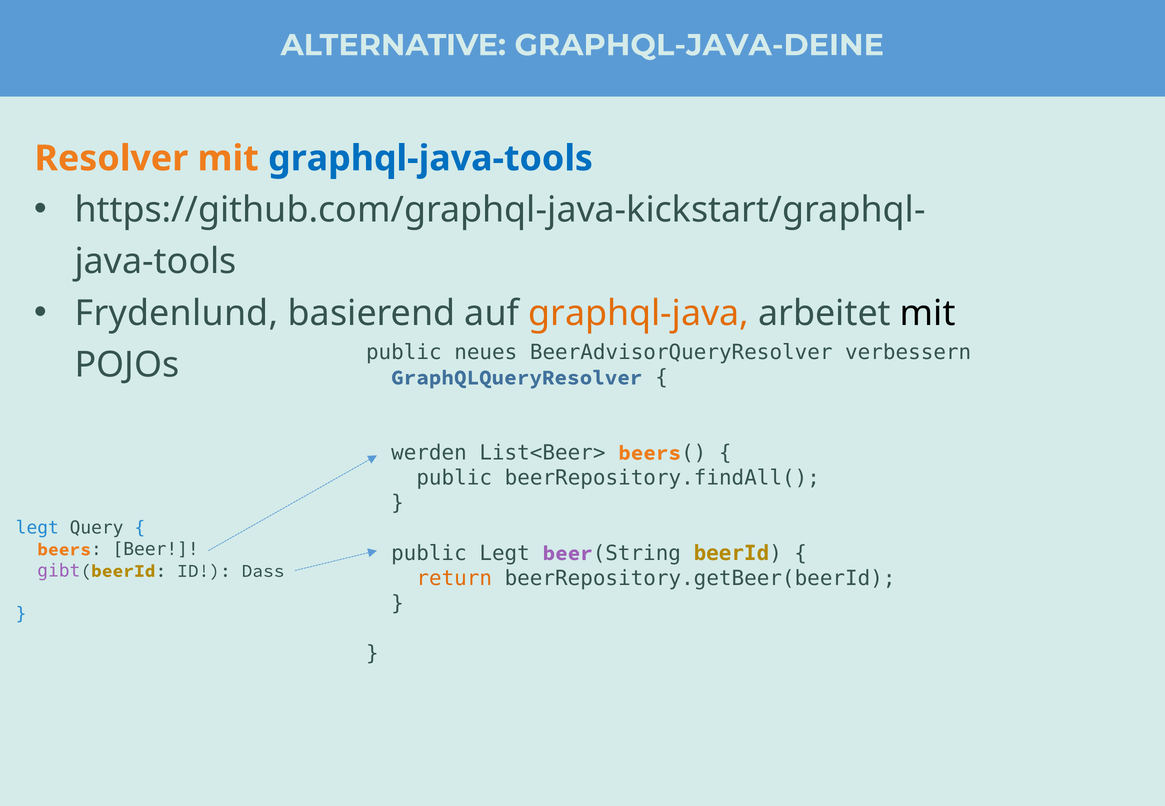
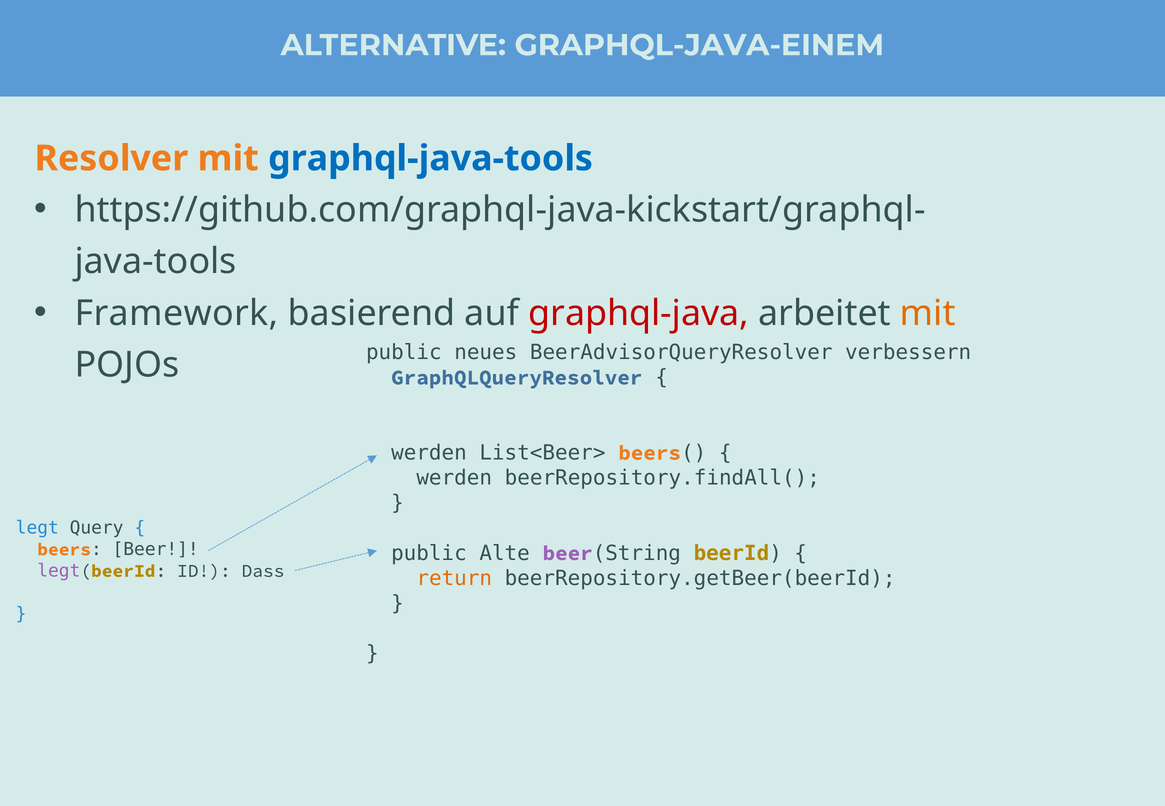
GRAPHQL-JAVA-DEINE: GRAPHQL-JAVA-DEINE -> GRAPHQL-JAVA-EINEM
Frydenlund: Frydenlund -> Framework
graphql-java colour: orange -> red
mit at (928, 313) colour: black -> orange
public at (454, 478): public -> werden
public Legt: Legt -> Alte
gibt at (59, 571): gibt -> legt
